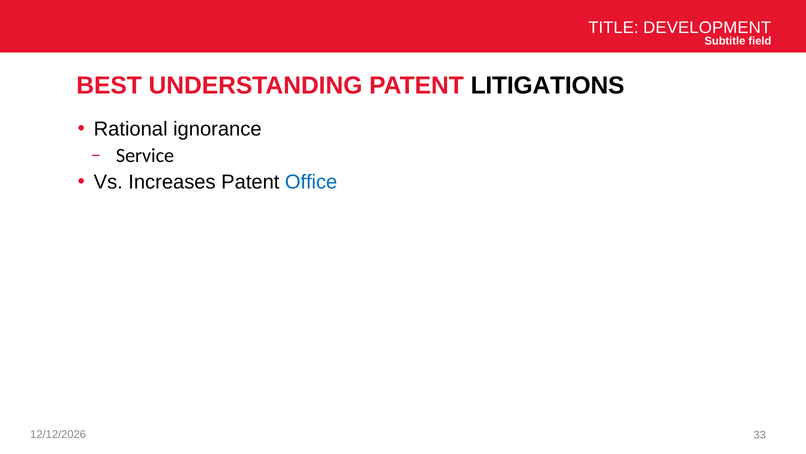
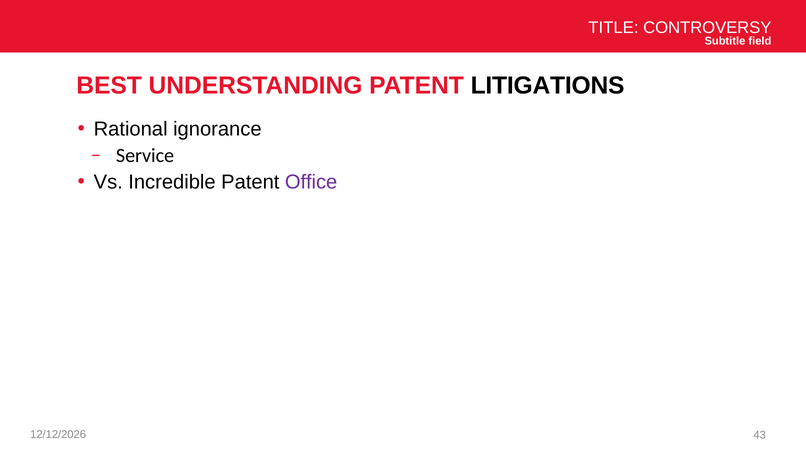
DEVELOPMENT: DEVELOPMENT -> CONTROVERSY
Increases: Increases -> Incredible
Office colour: blue -> purple
33: 33 -> 43
